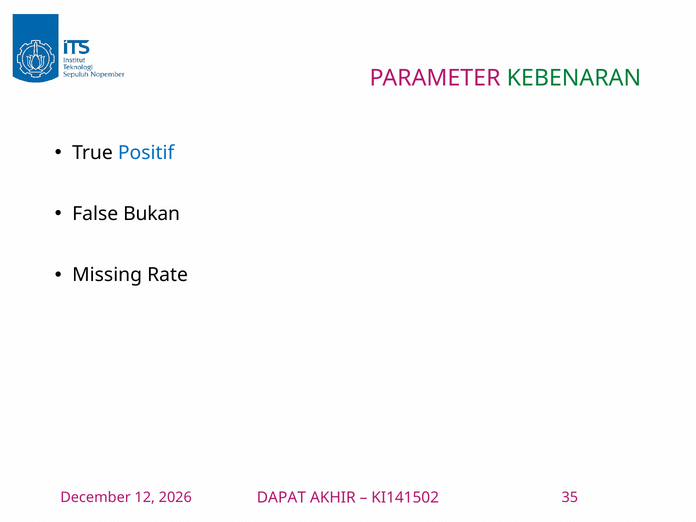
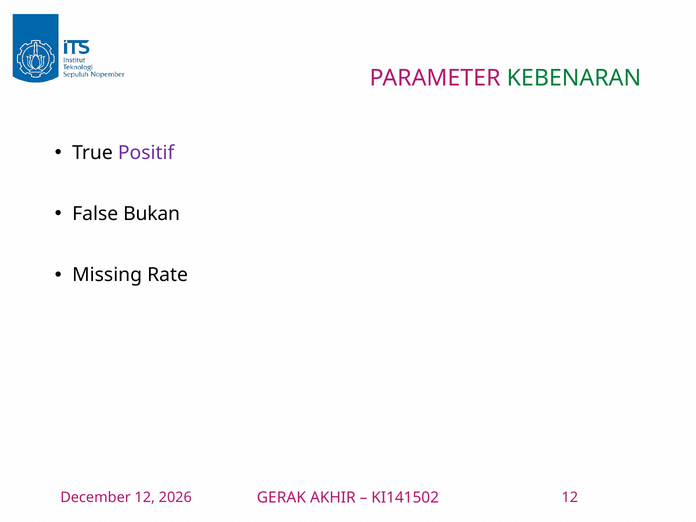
Positif colour: blue -> purple
DAPAT: DAPAT -> GERAK
KI141502 35: 35 -> 12
